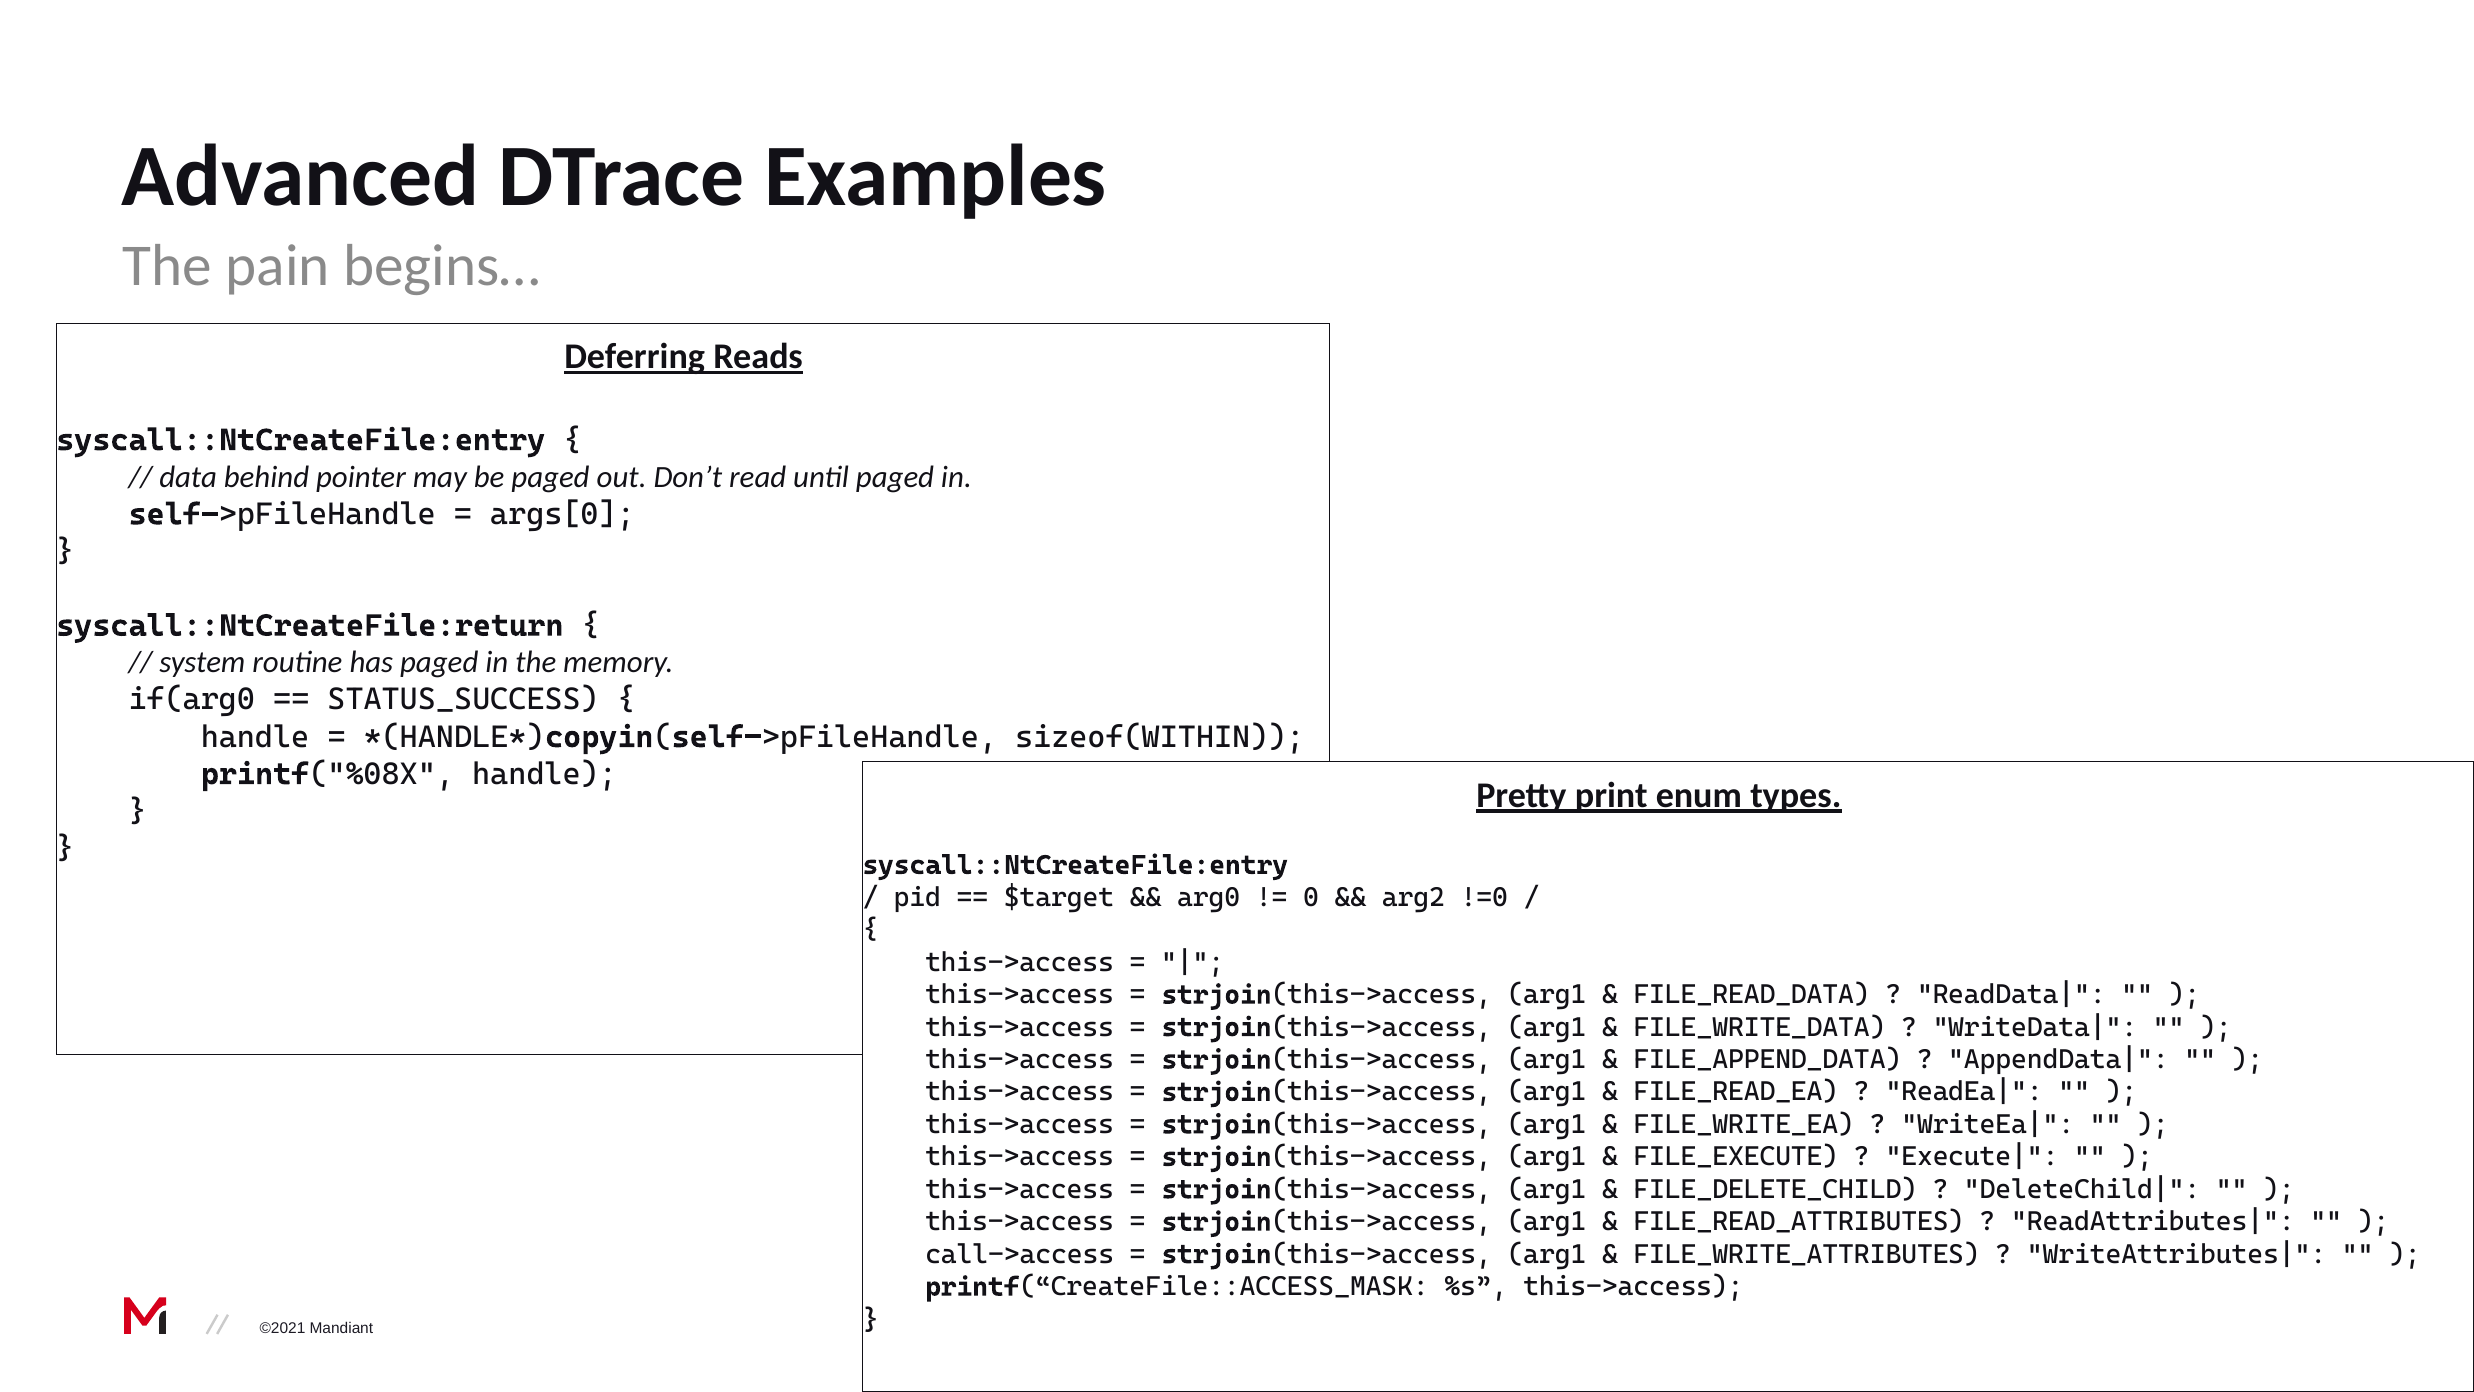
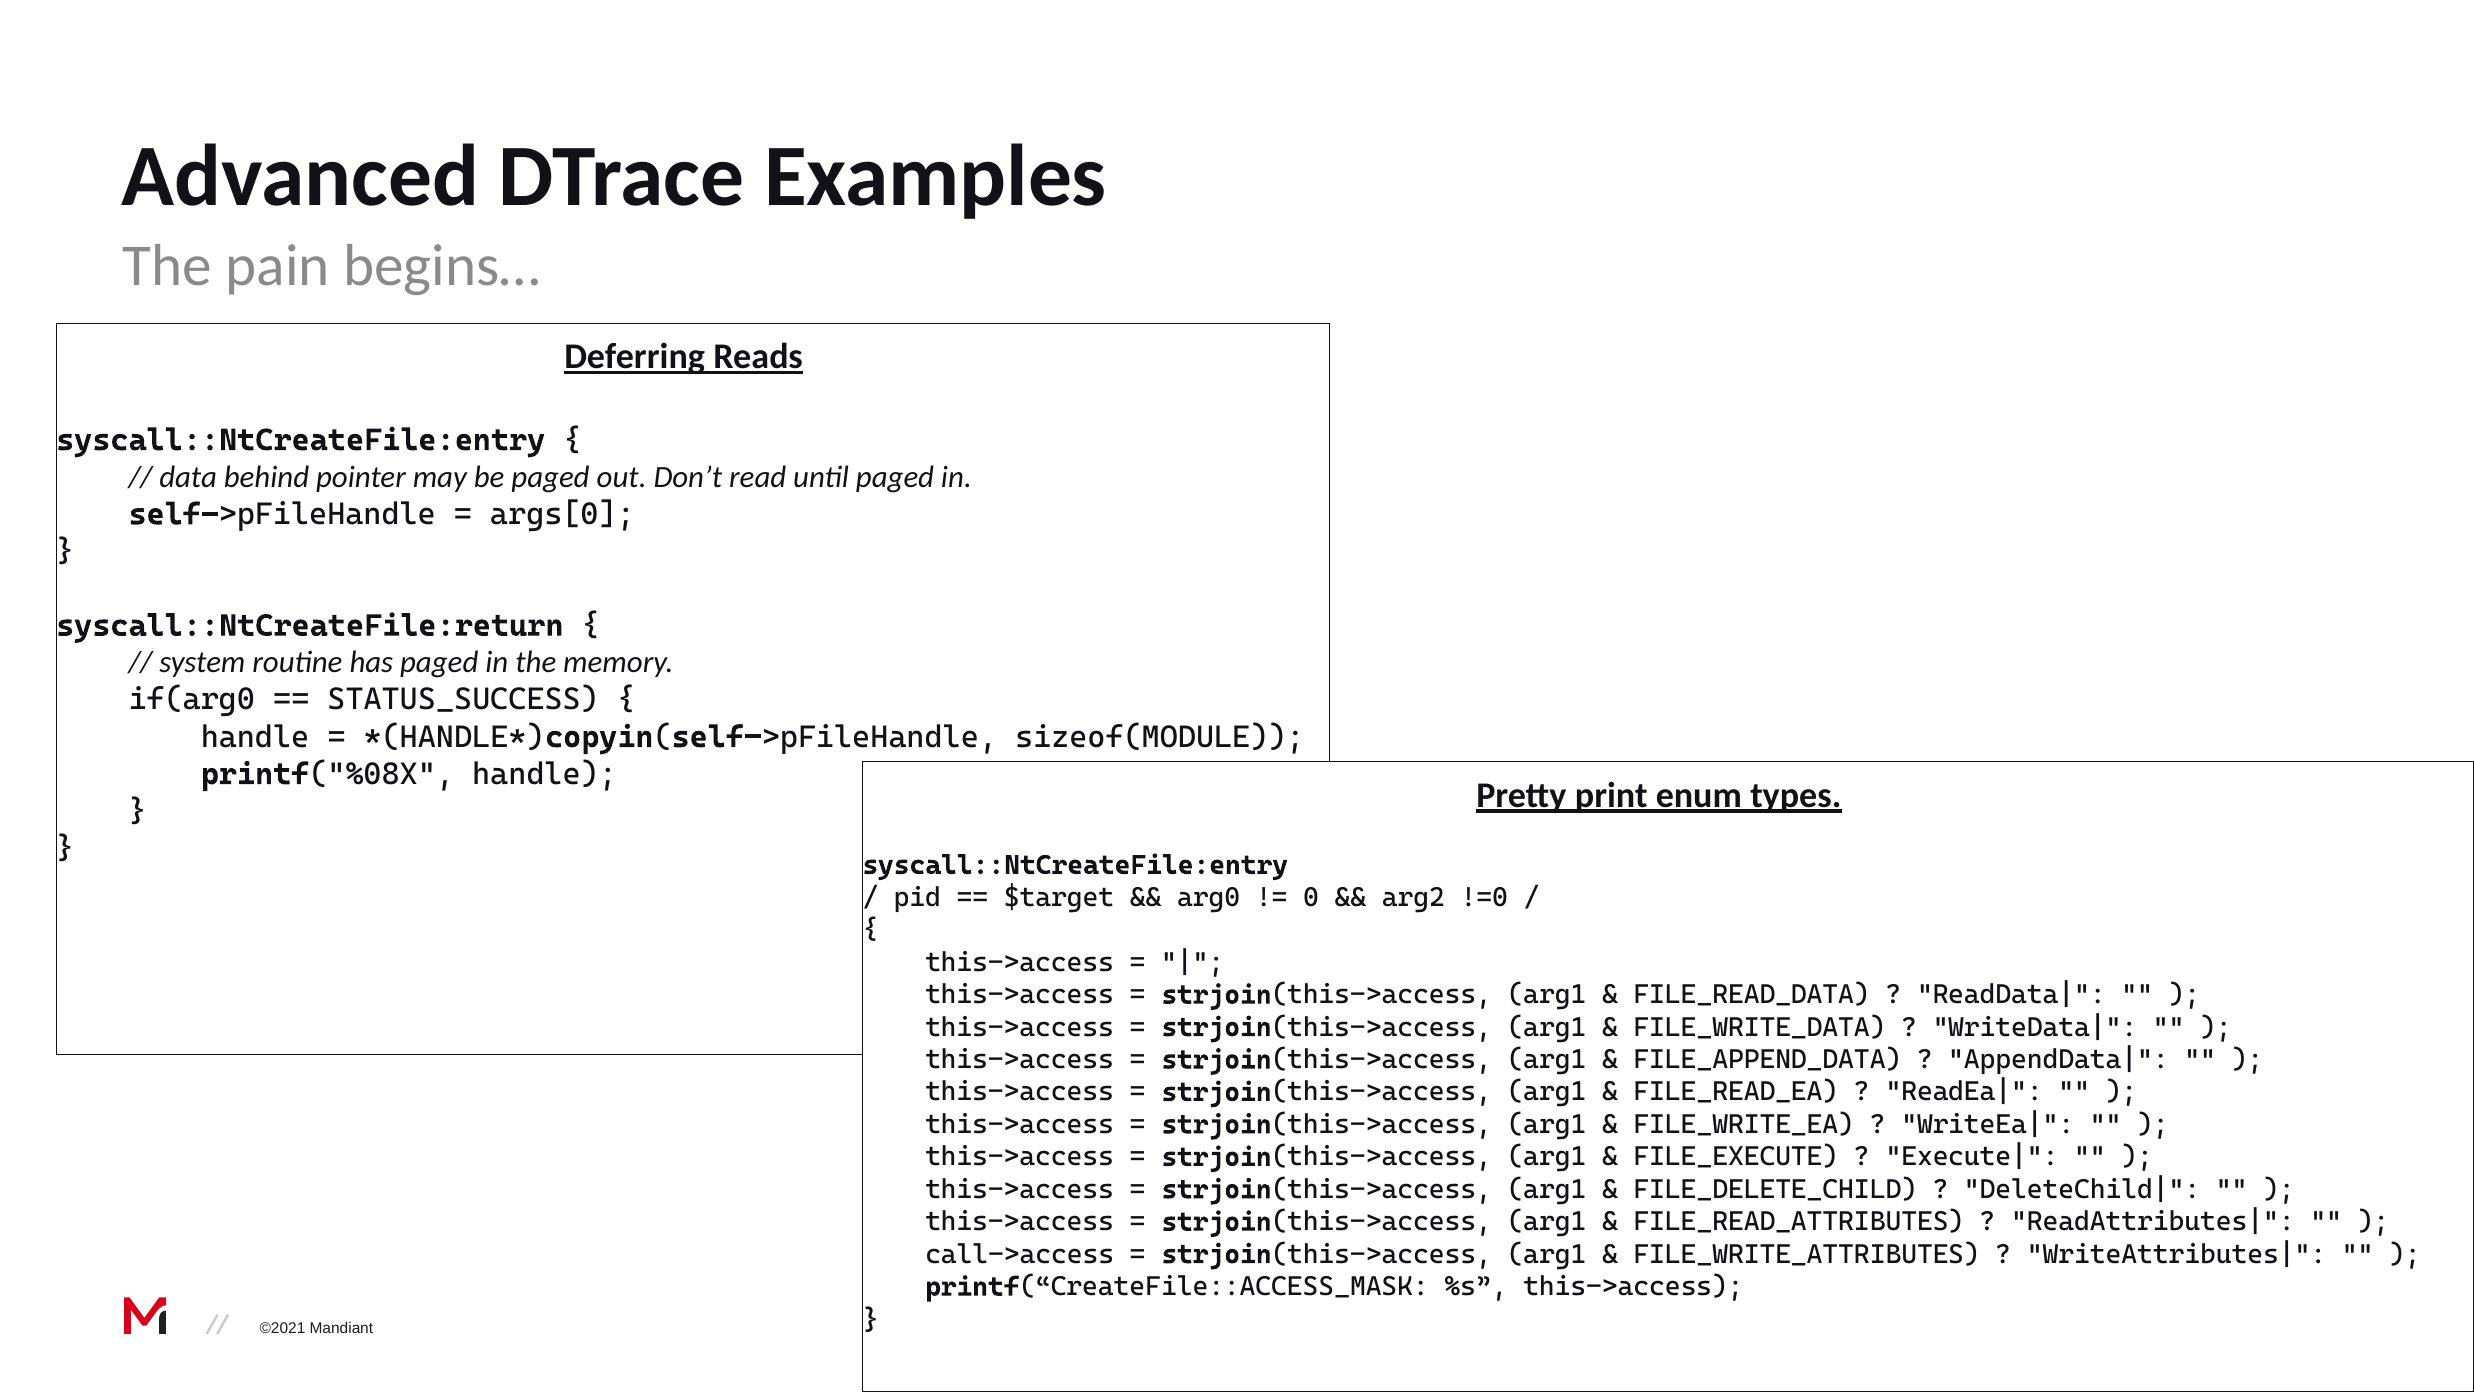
sizeof(WITHIN: sizeof(WITHIN -> sizeof(MODULE
